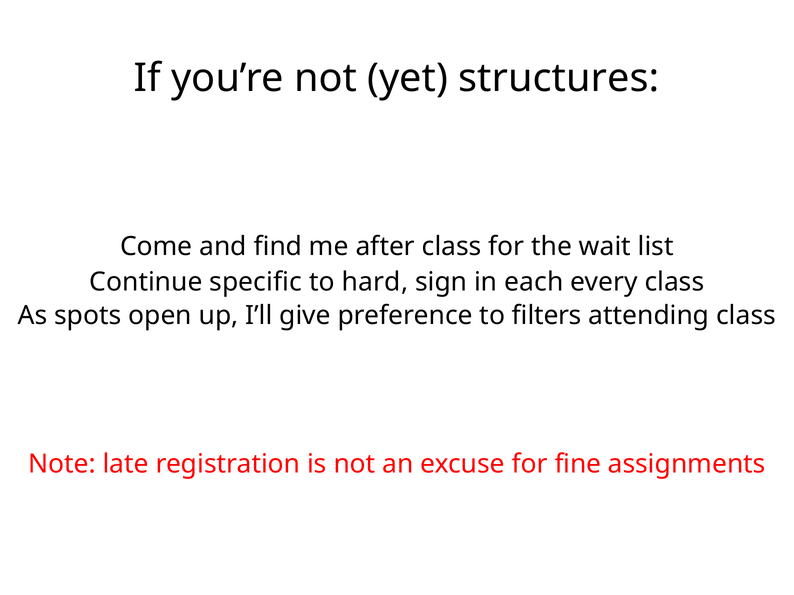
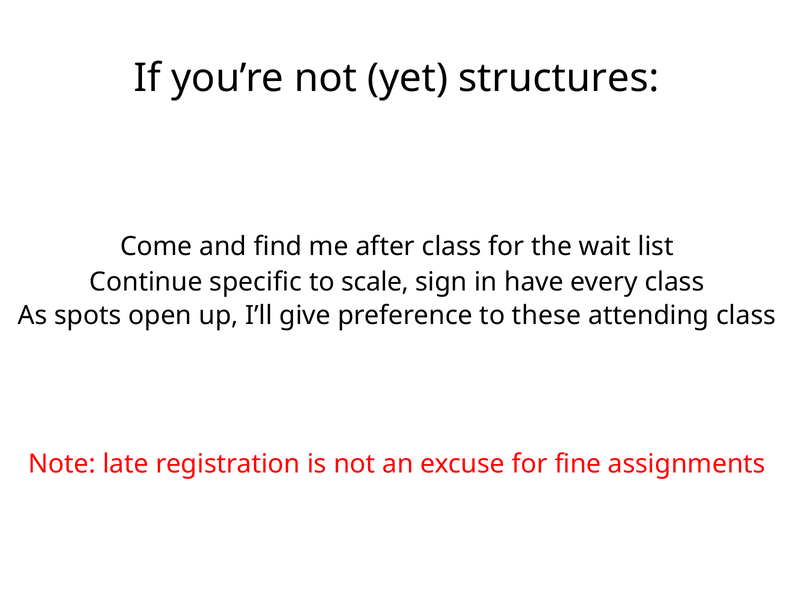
hard: hard -> scale
each: each -> have
filters: filters -> these
